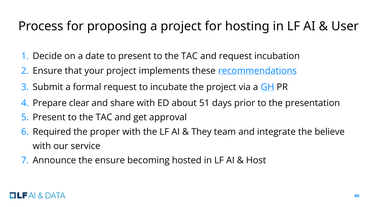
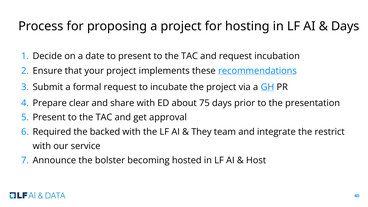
User at (345, 26): User -> Days
51: 51 -> 75
proper: proper -> backed
believe: believe -> restrict
the ensure: ensure -> bolster
